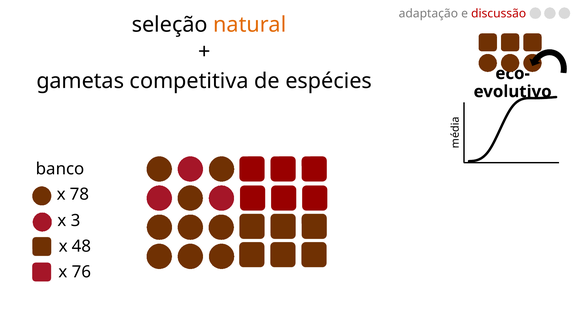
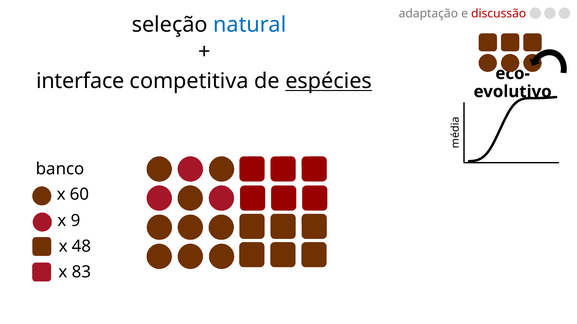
natural colour: orange -> blue
gametas: gametas -> interface
espécies underline: none -> present
78: 78 -> 60
3: 3 -> 9
76: 76 -> 83
